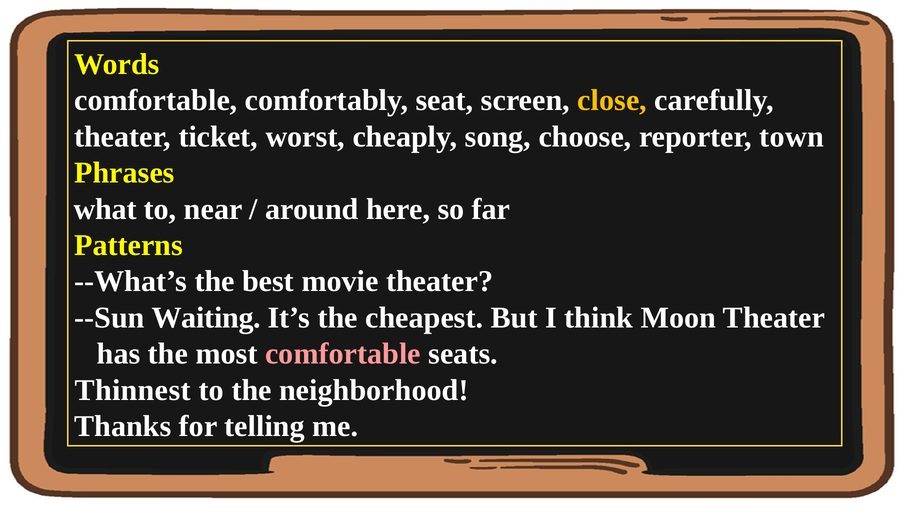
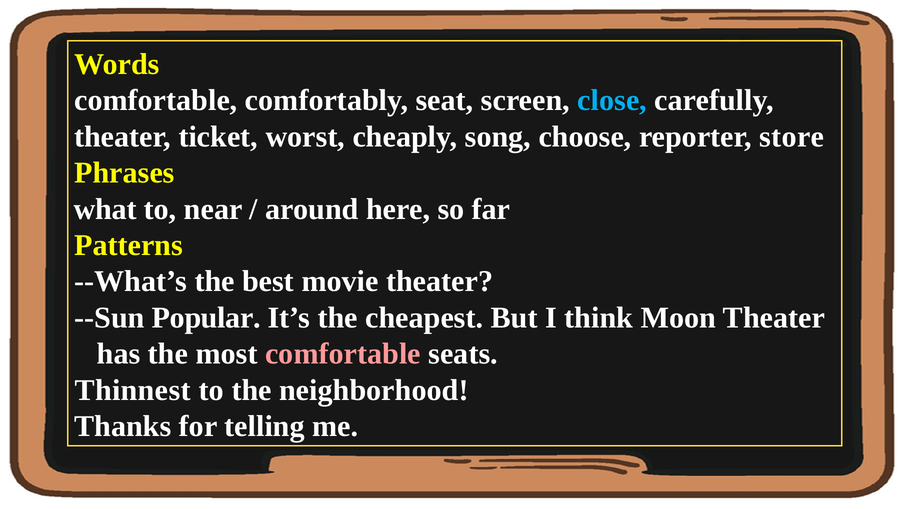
close colour: yellow -> light blue
town: town -> store
Waiting: Waiting -> Popular
